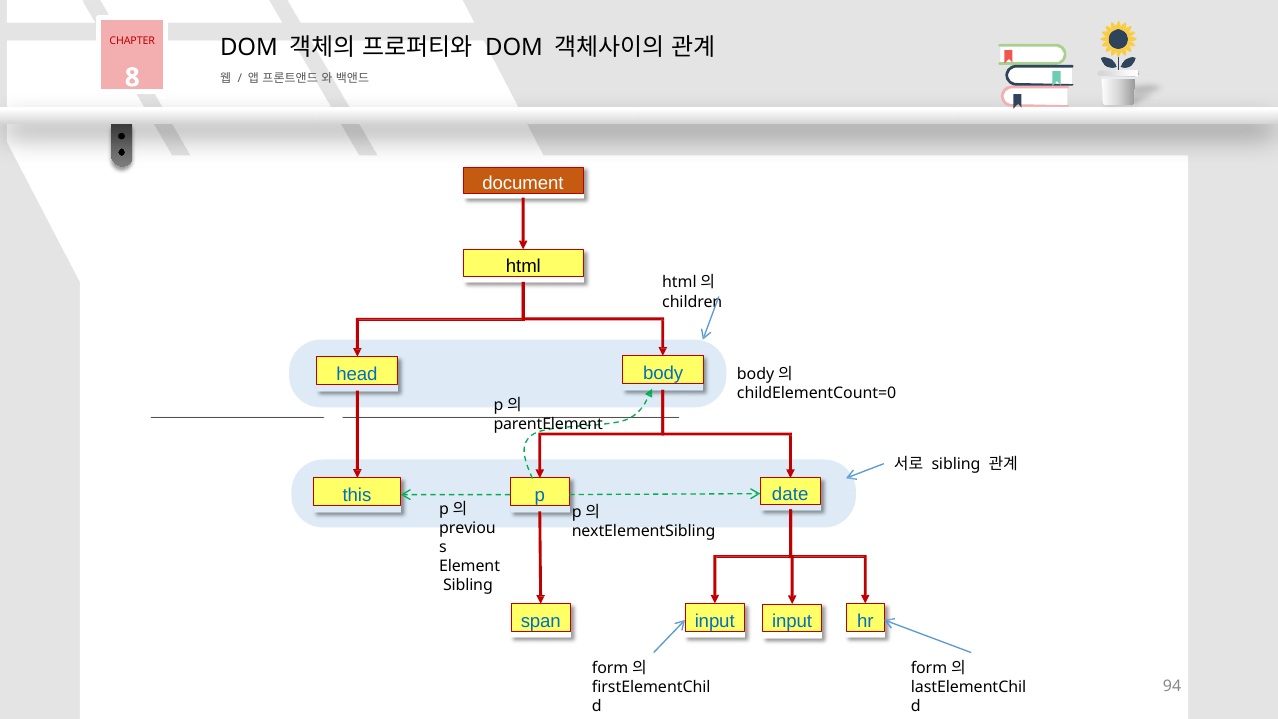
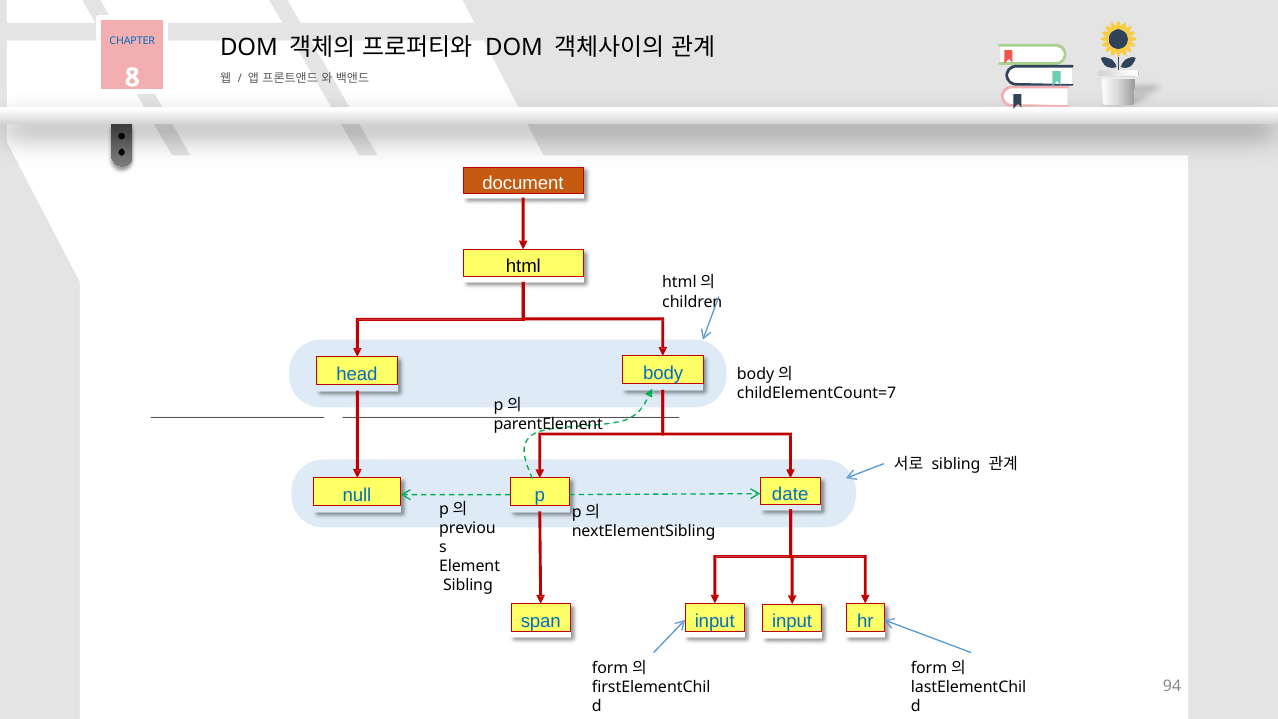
CHAPTER colour: red -> blue
childElementCount=0: childElementCount=0 -> childElementCount=7
this: this -> null
